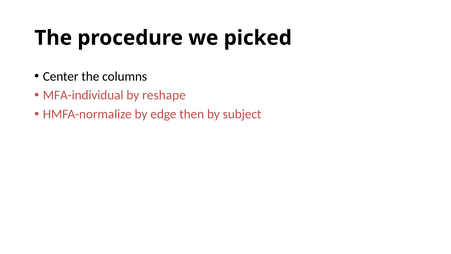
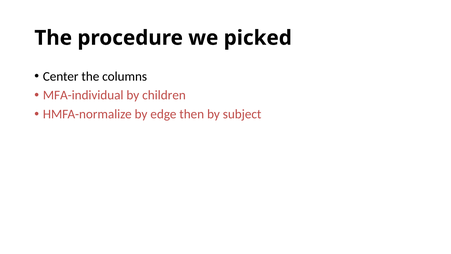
reshape: reshape -> children
